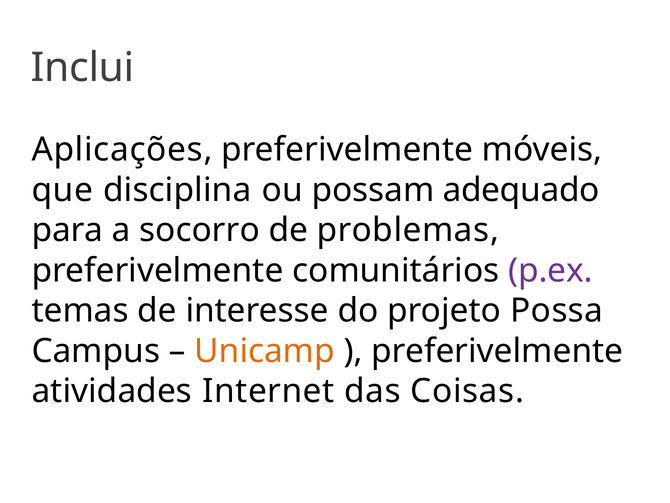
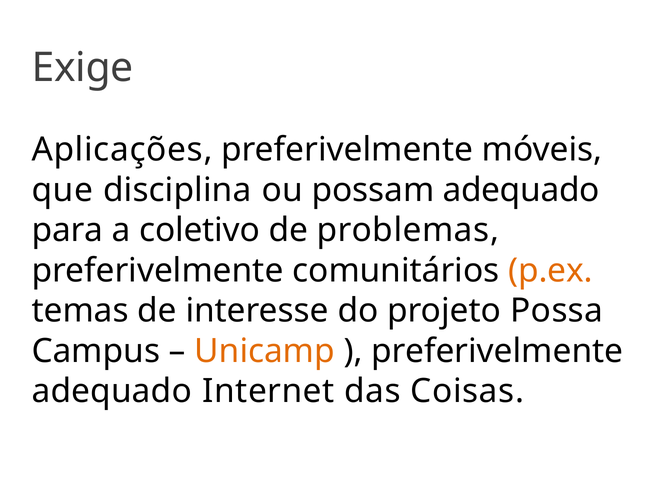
Inclui: Inclui -> Exige
socorro: socorro -> coletivo
p.ex colour: purple -> orange
atividades at (112, 391): atividades -> adequado
